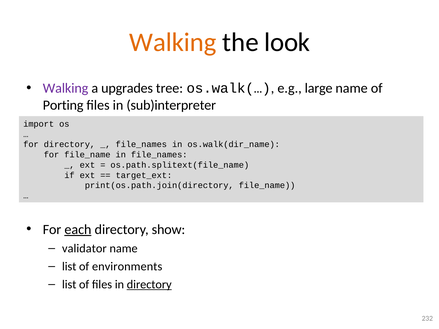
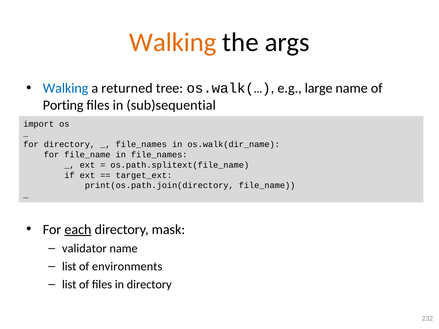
look: look -> args
Walking at (66, 88) colour: purple -> blue
upgrades: upgrades -> returned
sub)interpreter: sub)interpreter -> sub)sequential
show: show -> mask
directory at (149, 285) underline: present -> none
